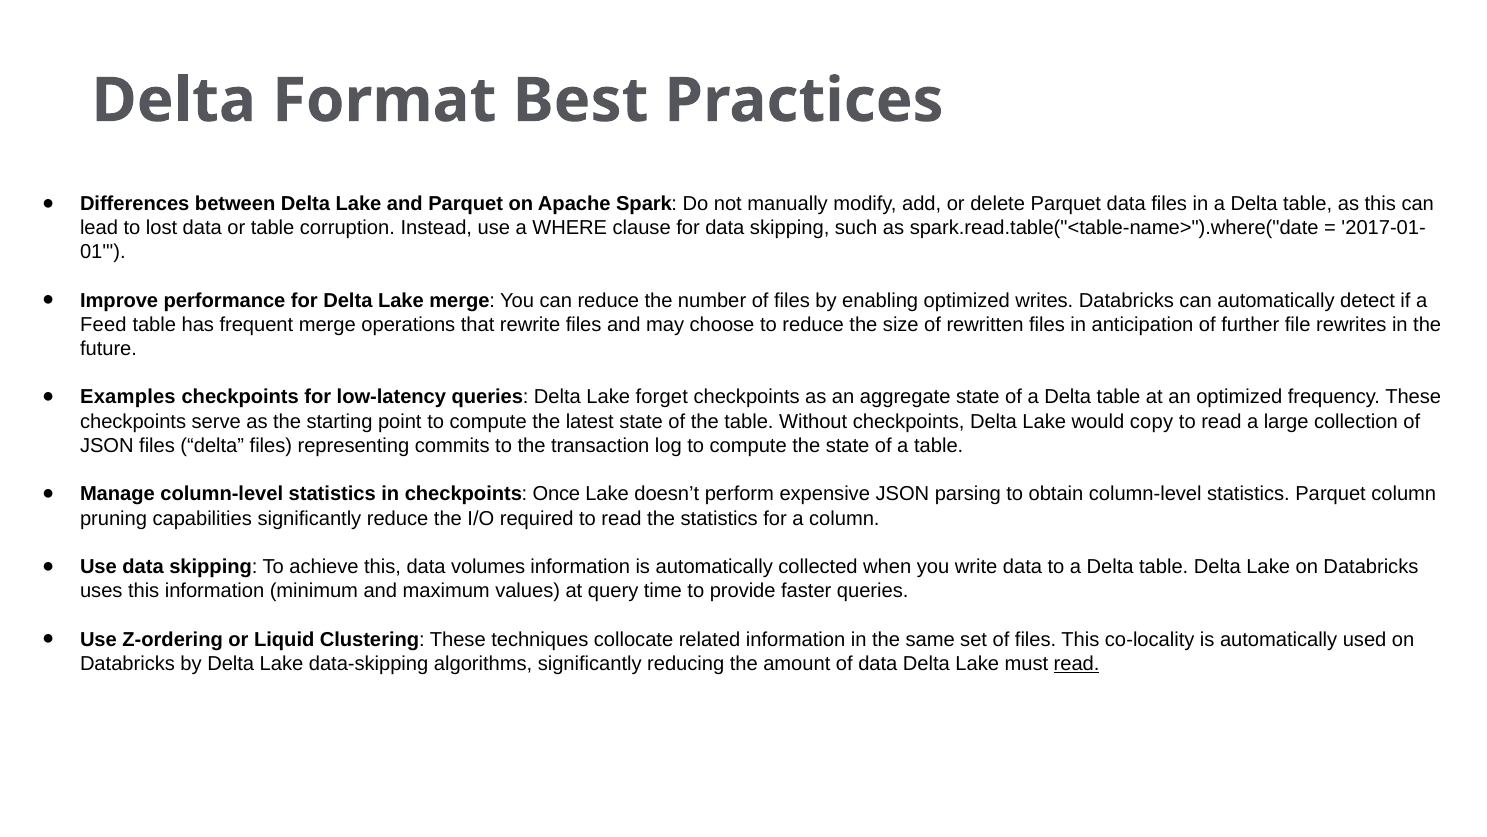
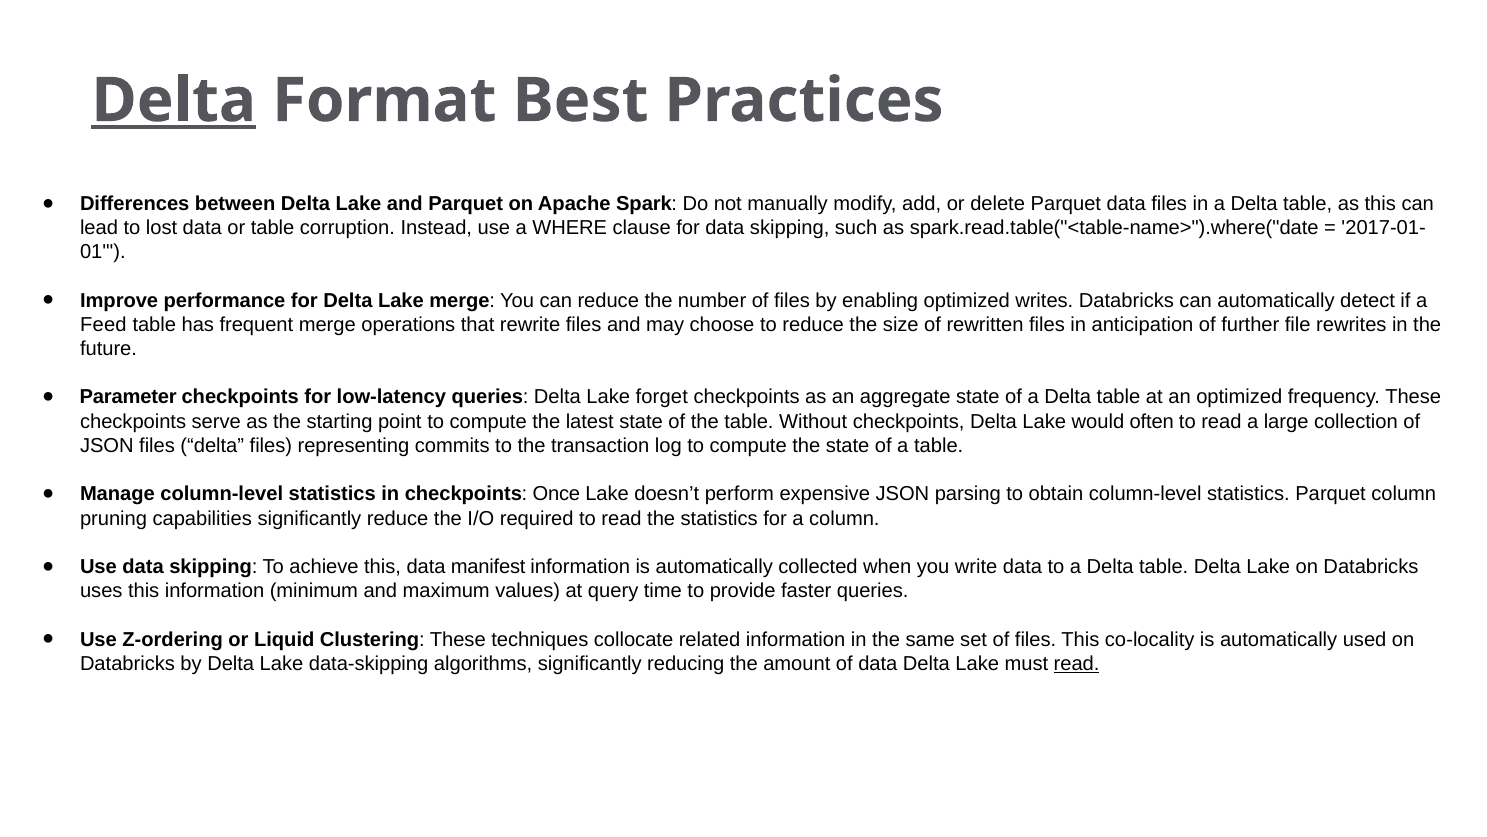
Delta at (174, 101) underline: none -> present
Examples: Examples -> Parameter
copy: copy -> often
volumes: volumes -> manifest
